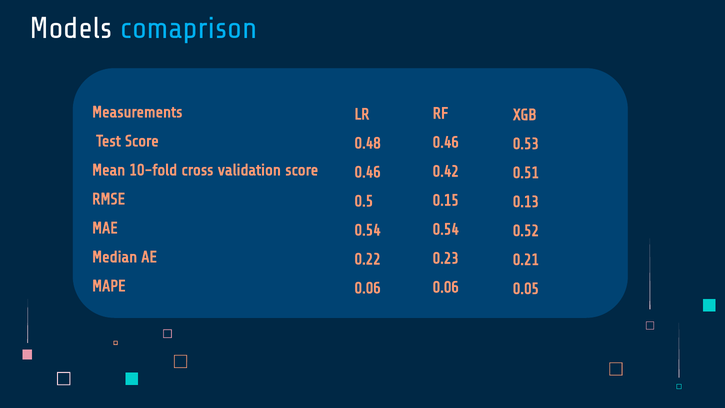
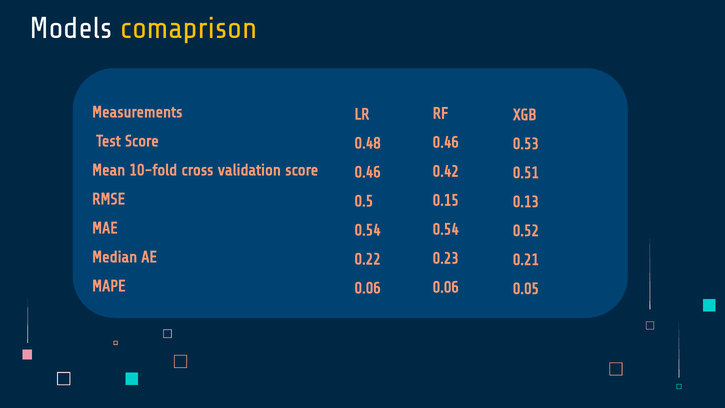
comaprison colour: light blue -> yellow
